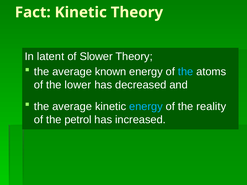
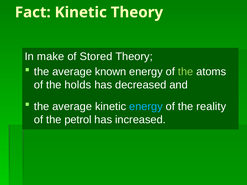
latent: latent -> make
Slower: Slower -> Stored
the at (186, 72) colour: light blue -> light green
lower: lower -> holds
